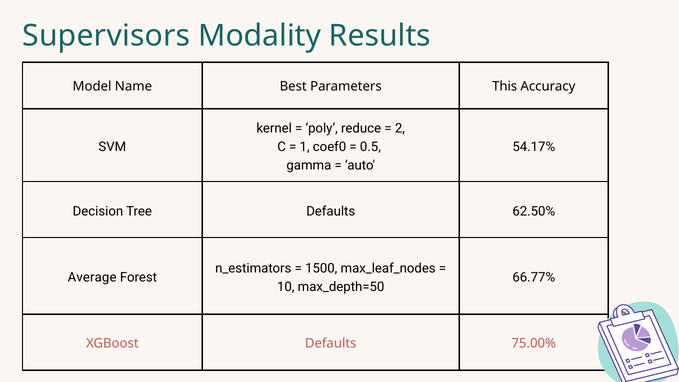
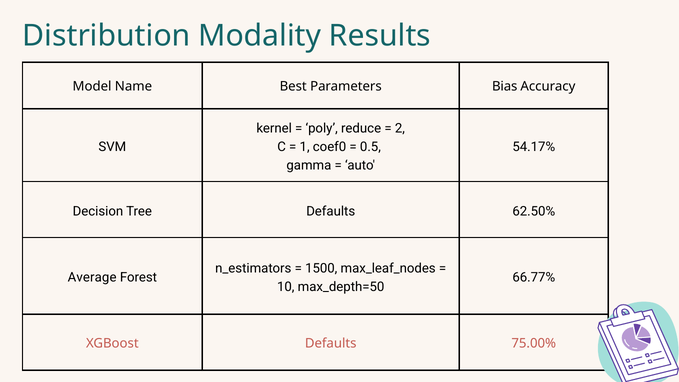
Supervisors: Supervisors -> Distribution
This: This -> Bias
